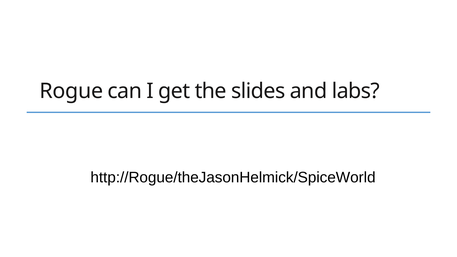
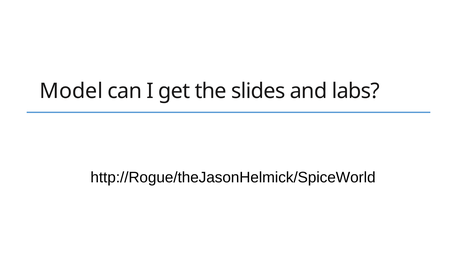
Rogue: Rogue -> Model
